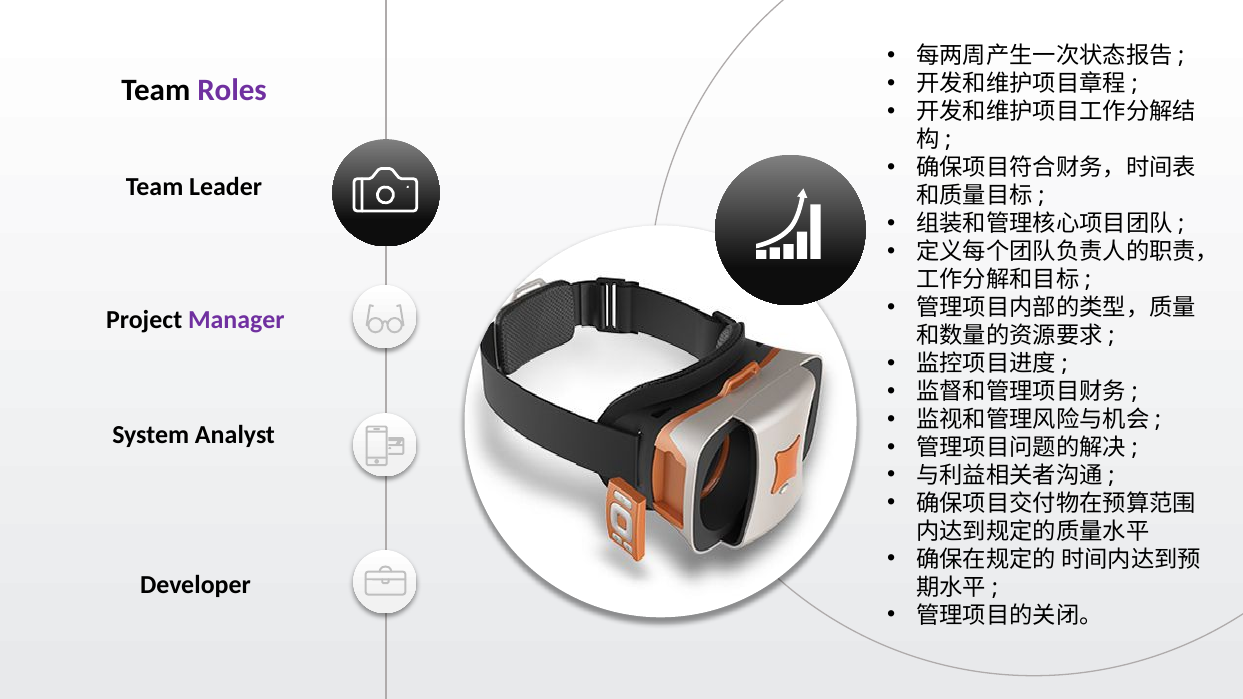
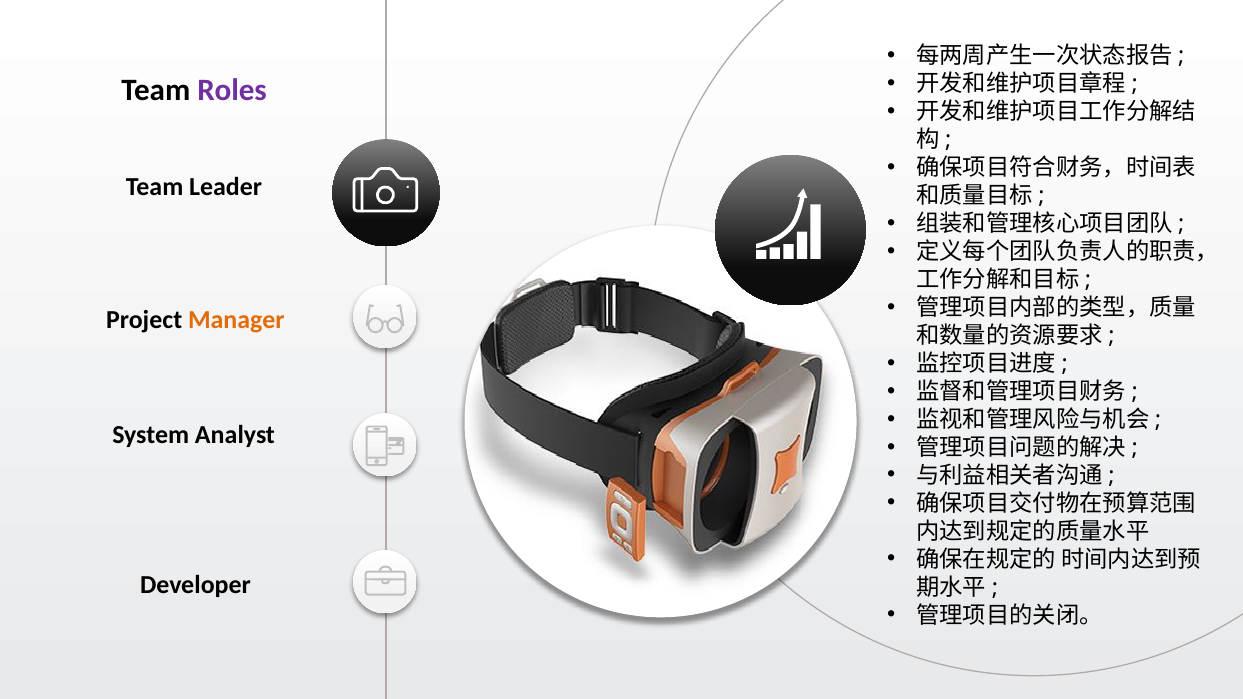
Manager colour: purple -> orange
